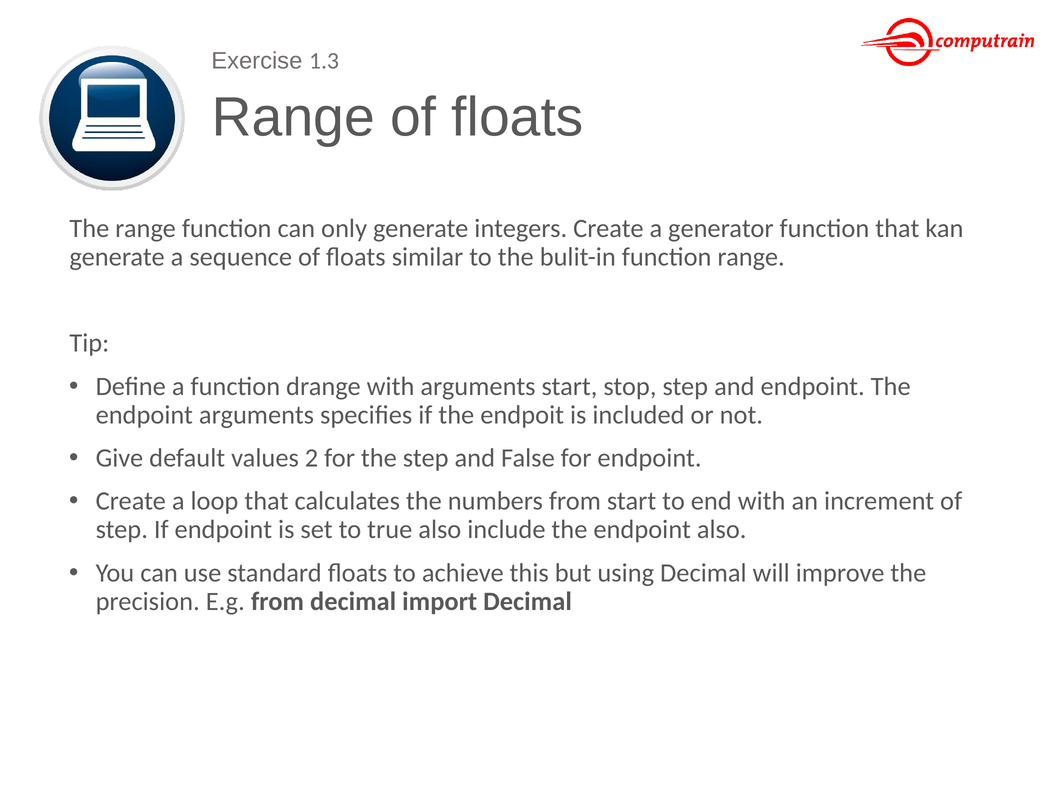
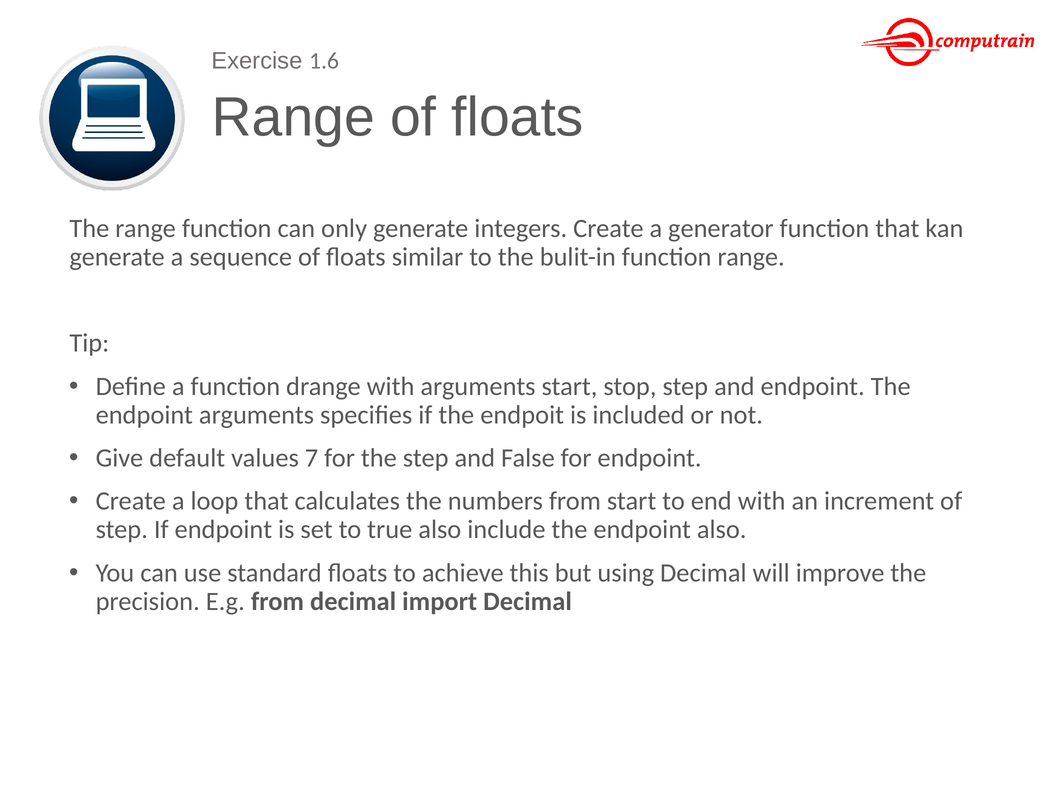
1.3: 1.3 -> 1.6
2: 2 -> 7
